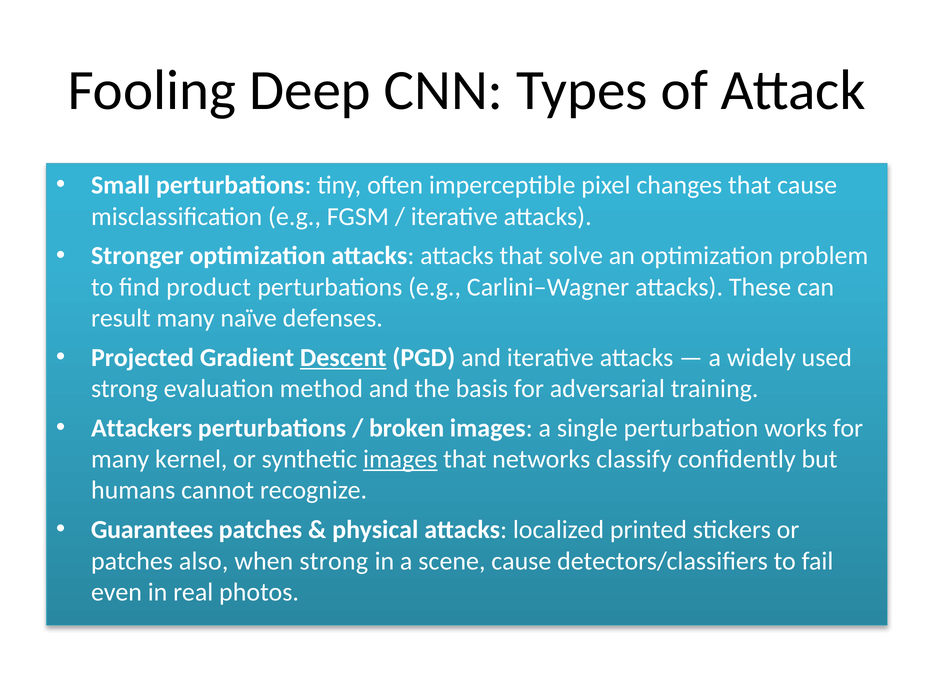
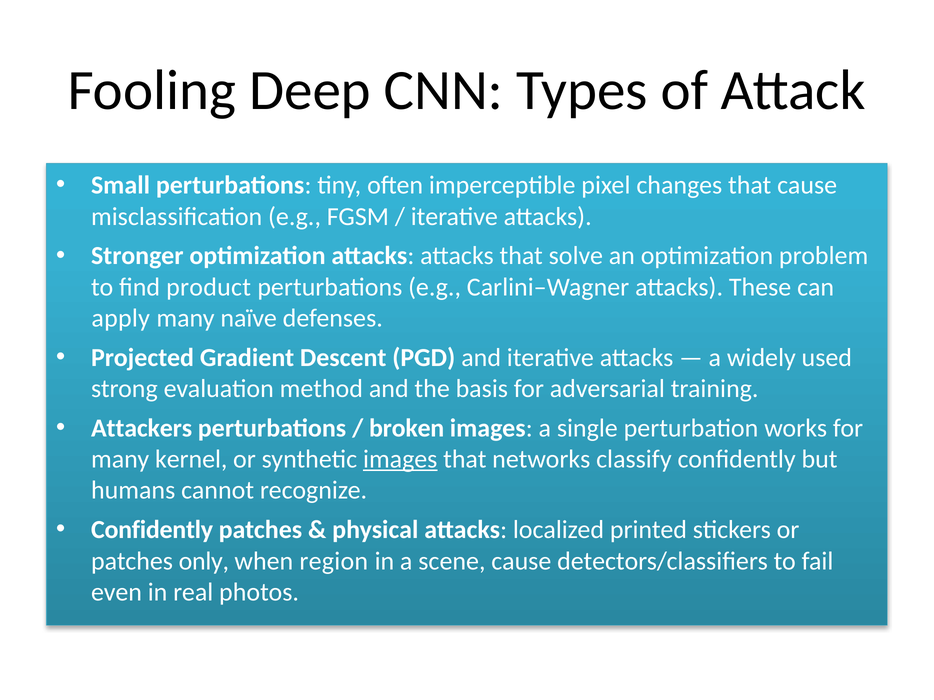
result: result -> apply
Descent underline: present -> none
Guarantees at (152, 530): Guarantees -> Confidently
also: also -> only
when strong: strong -> region
